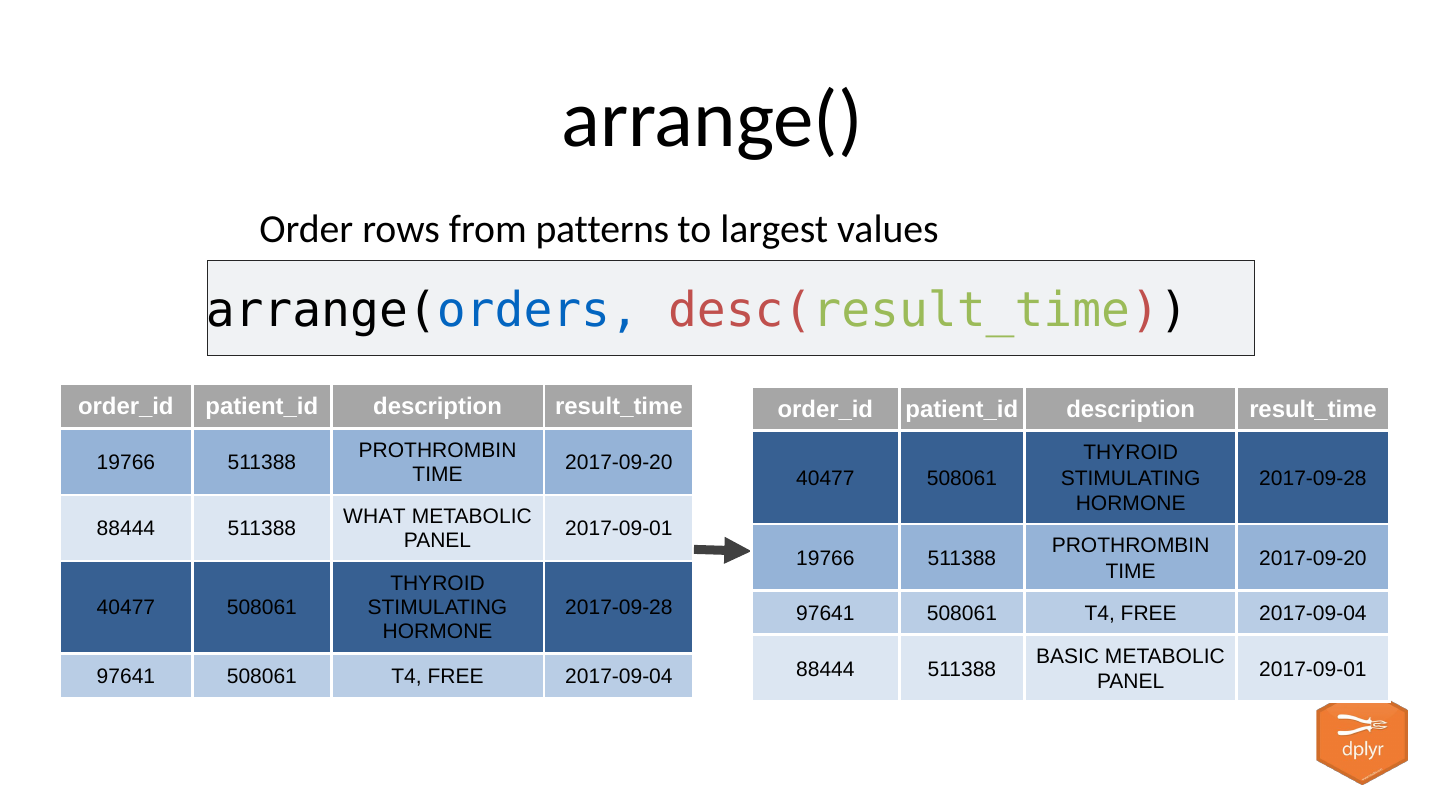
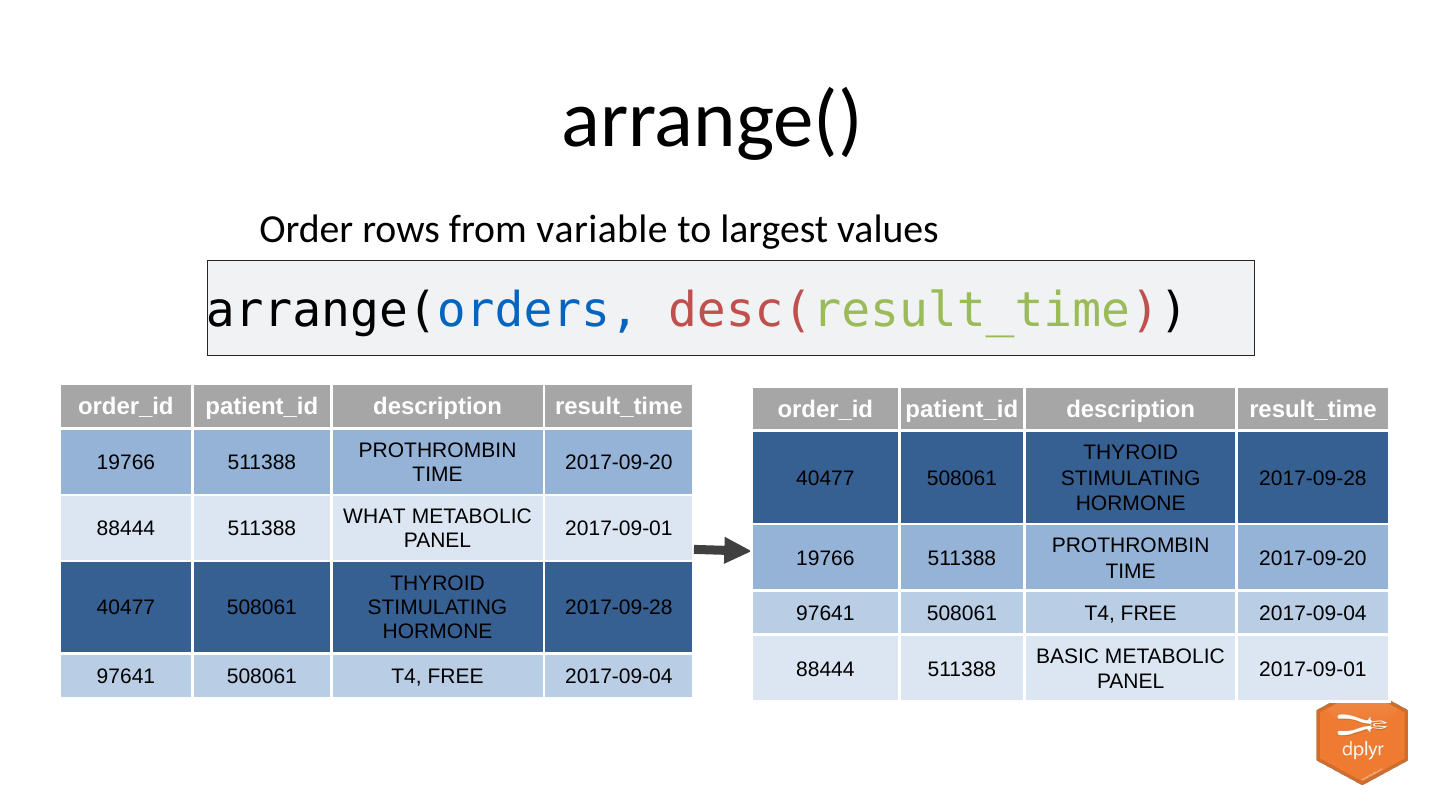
patterns: patterns -> variable
